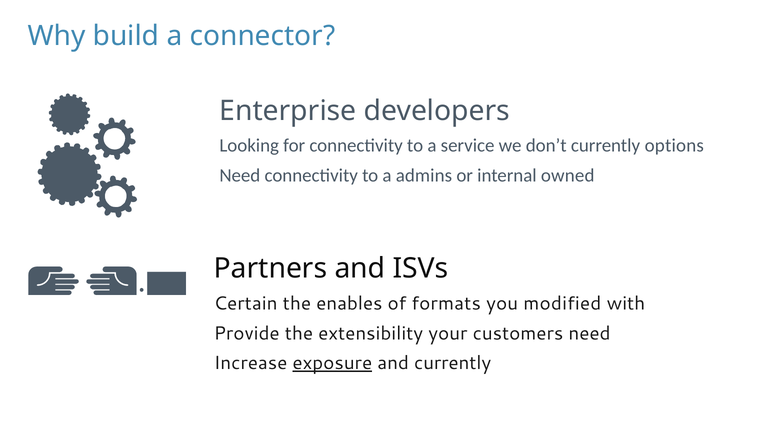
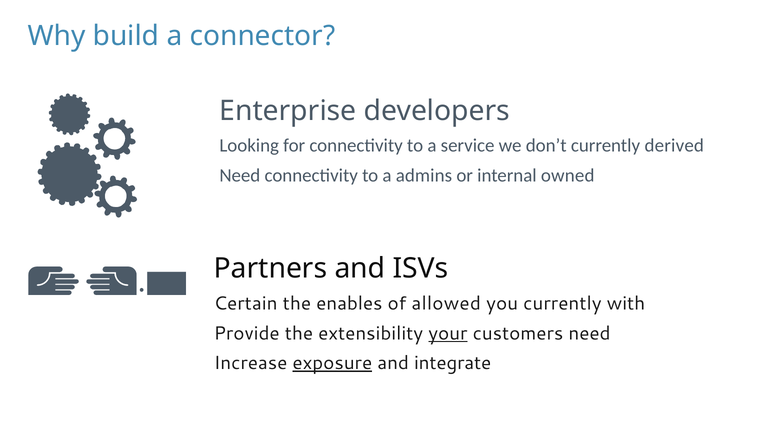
options: options -> derived
formats: formats -> allowed
you modified: modified -> currently
your underline: none -> present
and currently: currently -> integrate
